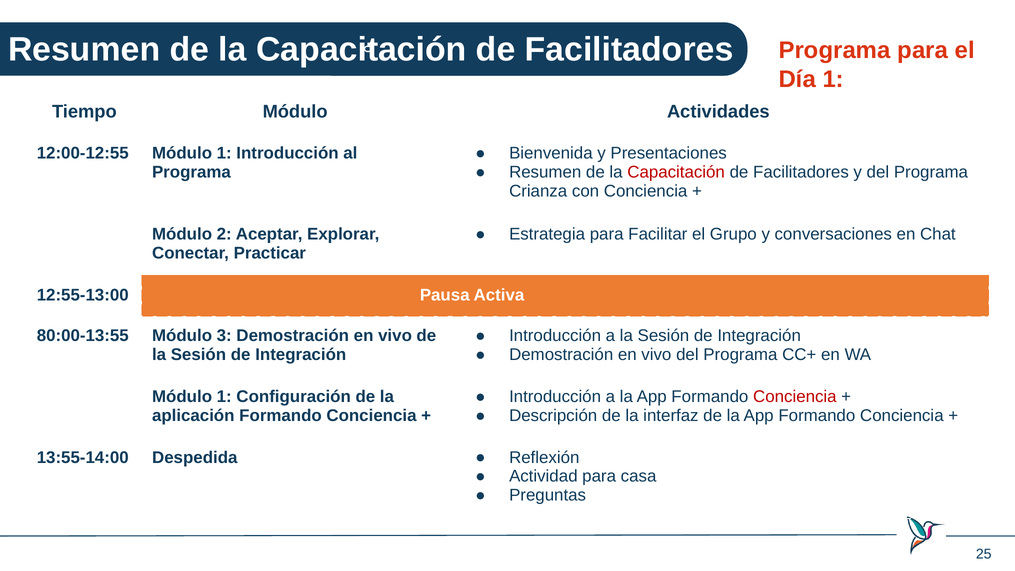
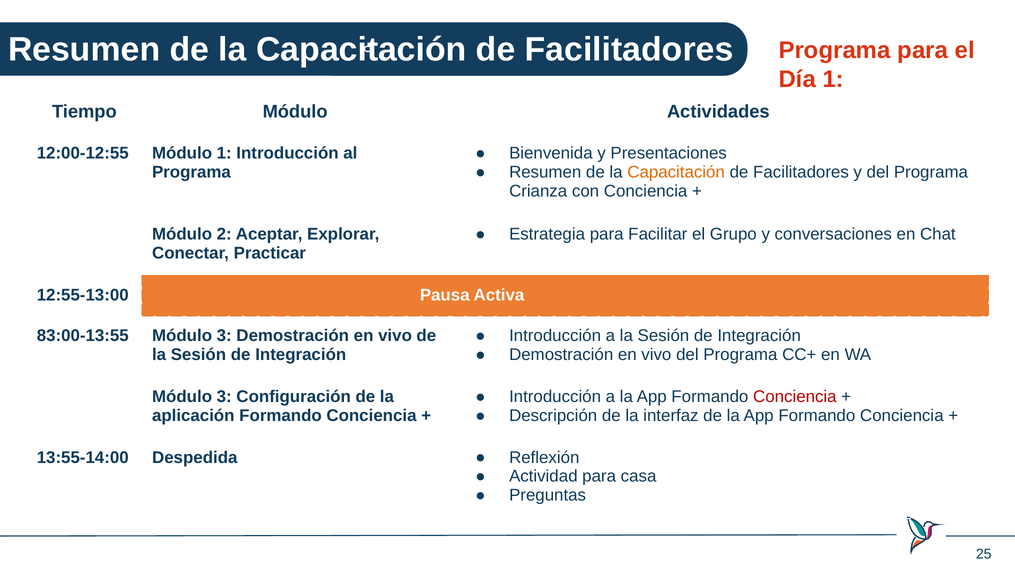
Capacitación at (676, 172) colour: red -> orange
80:00-13:55: 80:00-13:55 -> 83:00-13:55
1 at (224, 397): 1 -> 3
